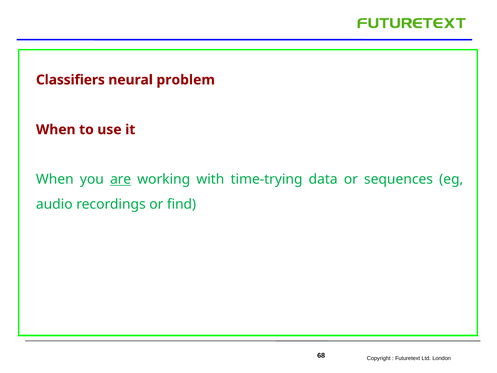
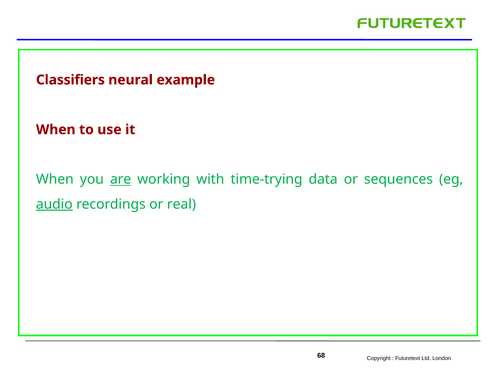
problem: problem -> example
audio underline: none -> present
find: find -> real
